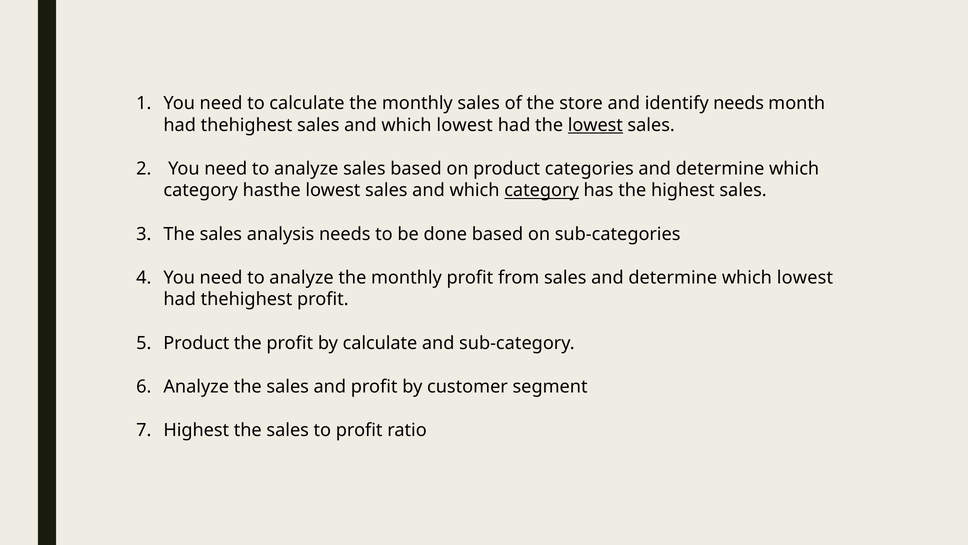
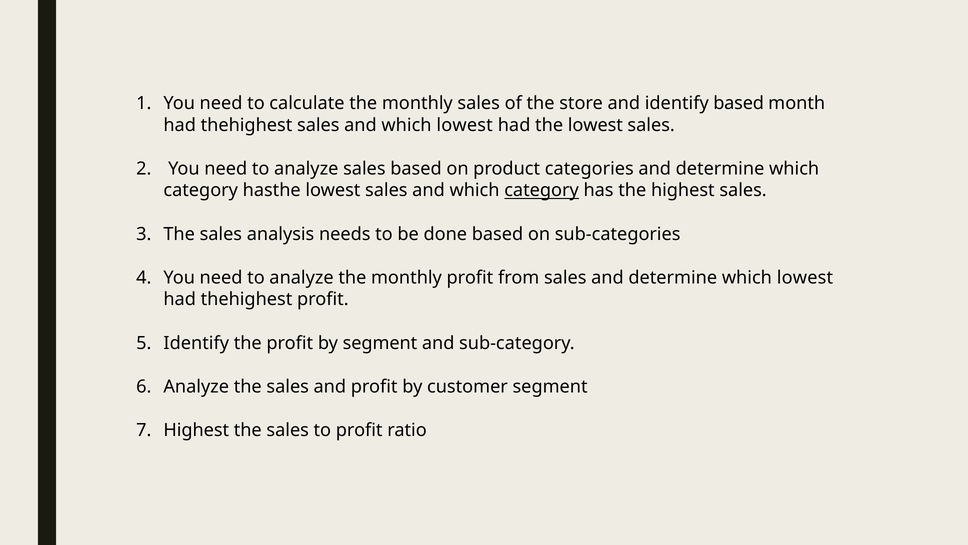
identify needs: needs -> based
lowest at (595, 125) underline: present -> none
Product at (196, 343): Product -> Identify
by calculate: calculate -> segment
